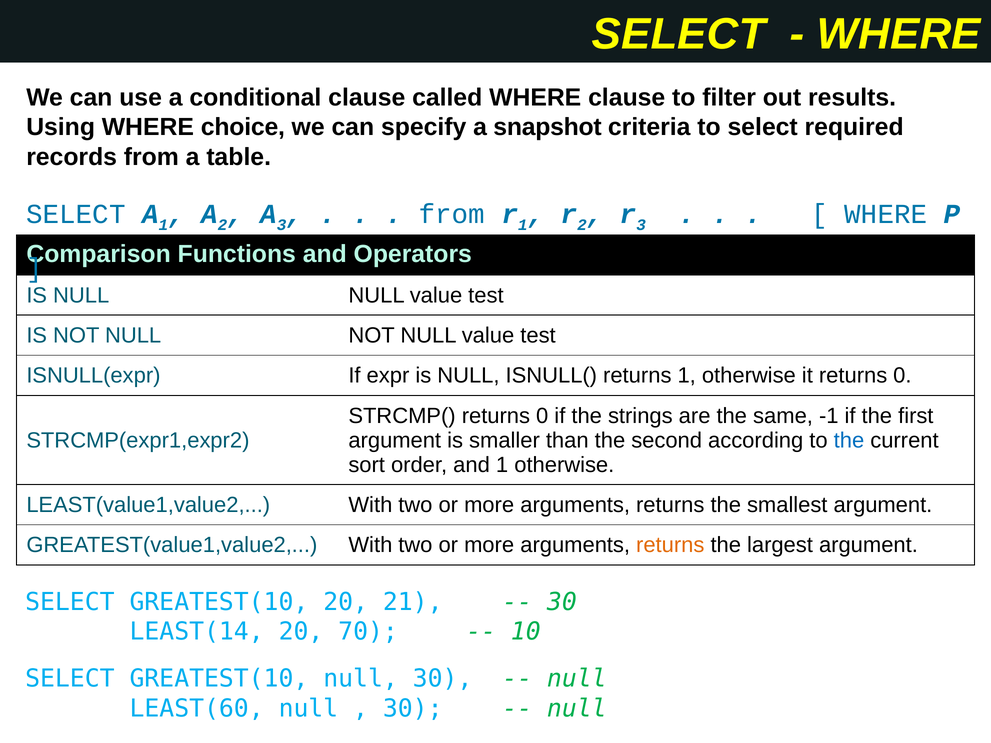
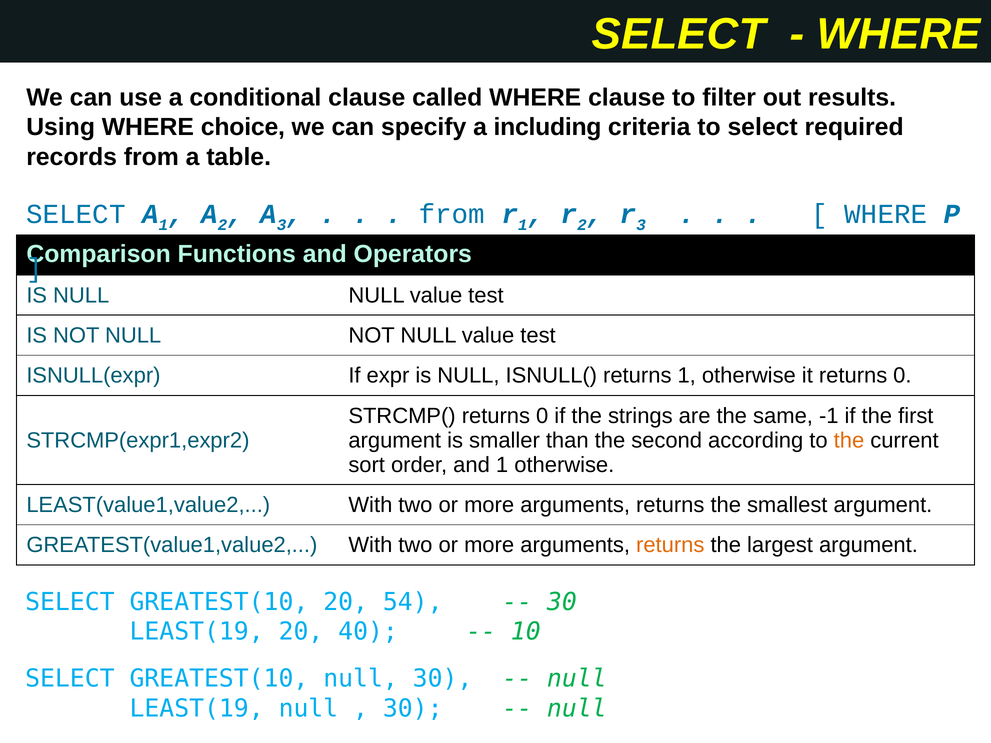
snapshot: snapshot -> including
the at (849, 440) colour: blue -> orange
21: 21 -> 54
LEAST(14 at (197, 632): LEAST(14 -> LEAST(19
70: 70 -> 40
LEAST(60 at (197, 709): LEAST(60 -> LEAST(19
